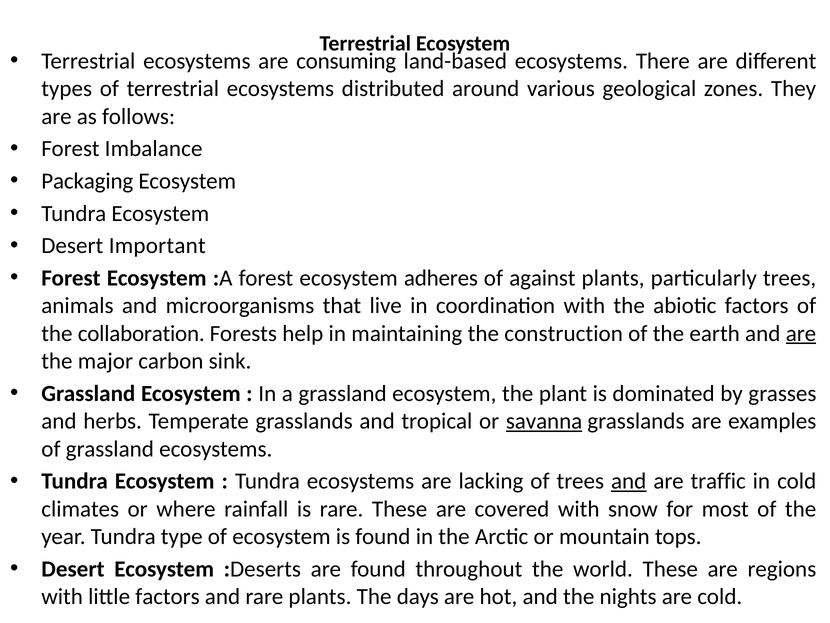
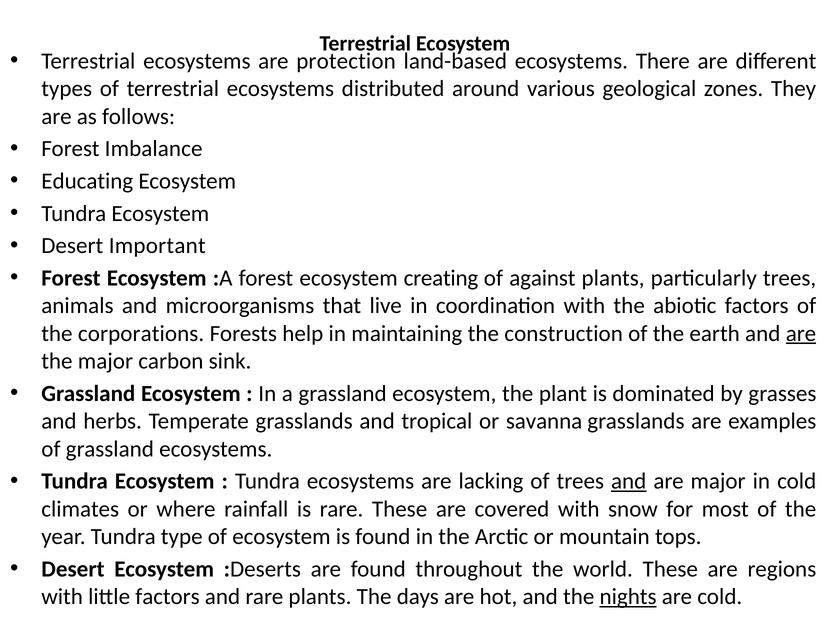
consuming: consuming -> protection
Packaging: Packaging -> Educating
adheres: adheres -> creating
collaboration: collaboration -> corporations
savanna underline: present -> none
are traffic: traffic -> major
nights underline: none -> present
